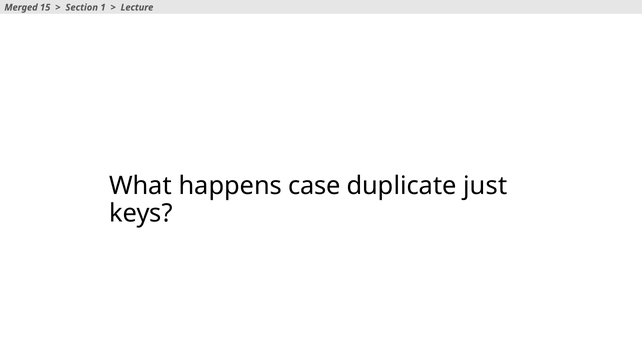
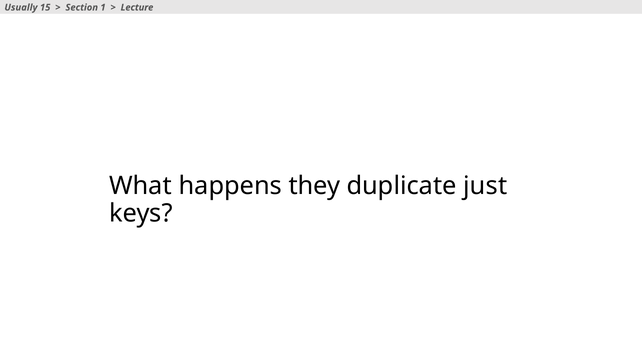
Merged: Merged -> Usually
case: case -> they
